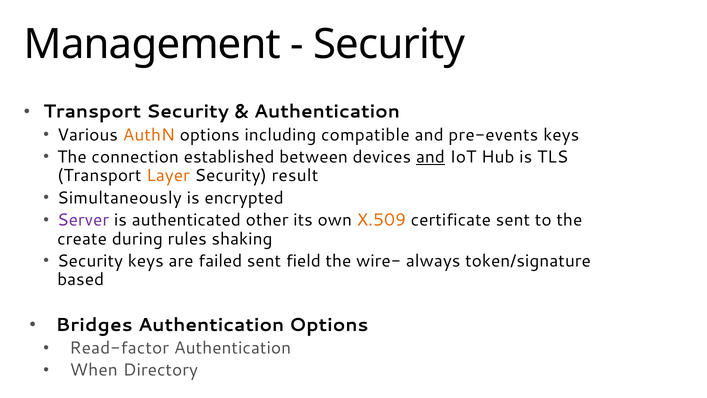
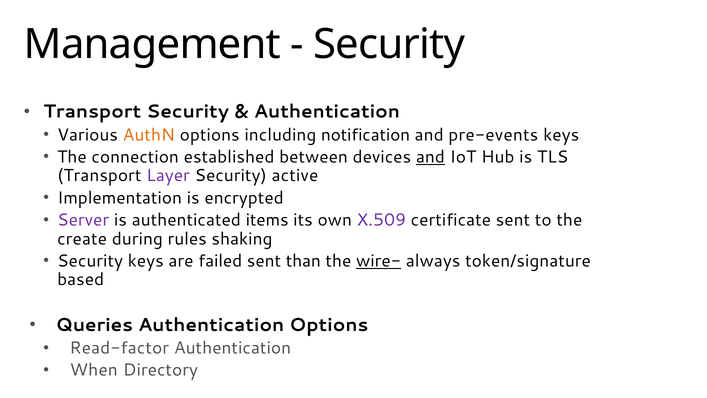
compatible: compatible -> notification
Layer colour: orange -> purple
result: result -> active
Simultaneously: Simultaneously -> Implementation
other: other -> items
X.509 colour: orange -> purple
field: field -> than
wire- underline: none -> present
Bridges: Bridges -> Queries
